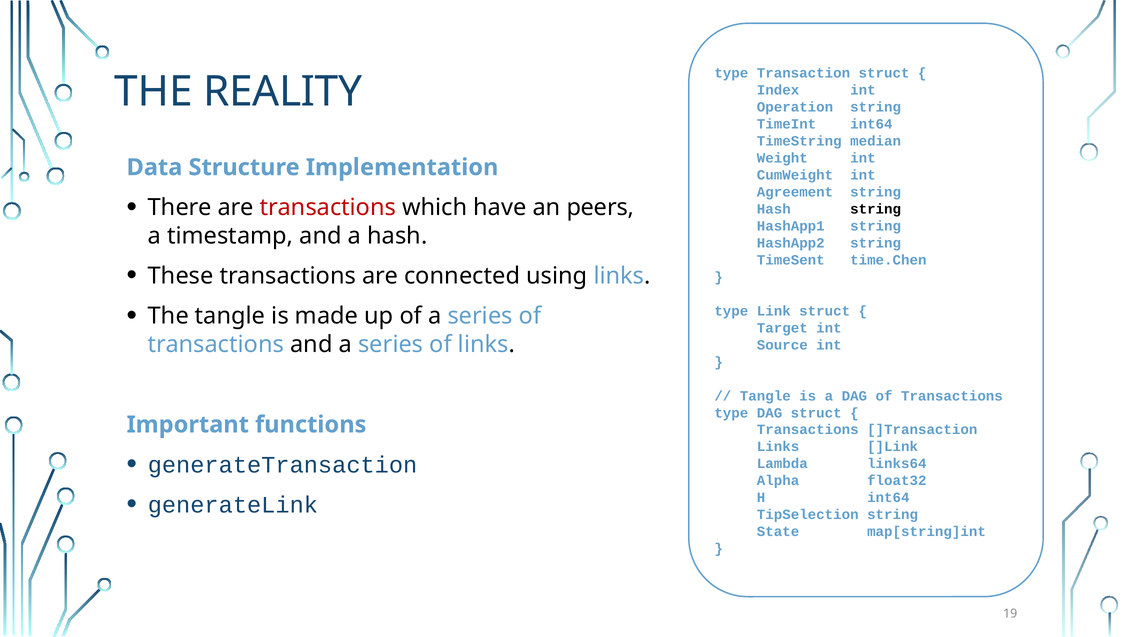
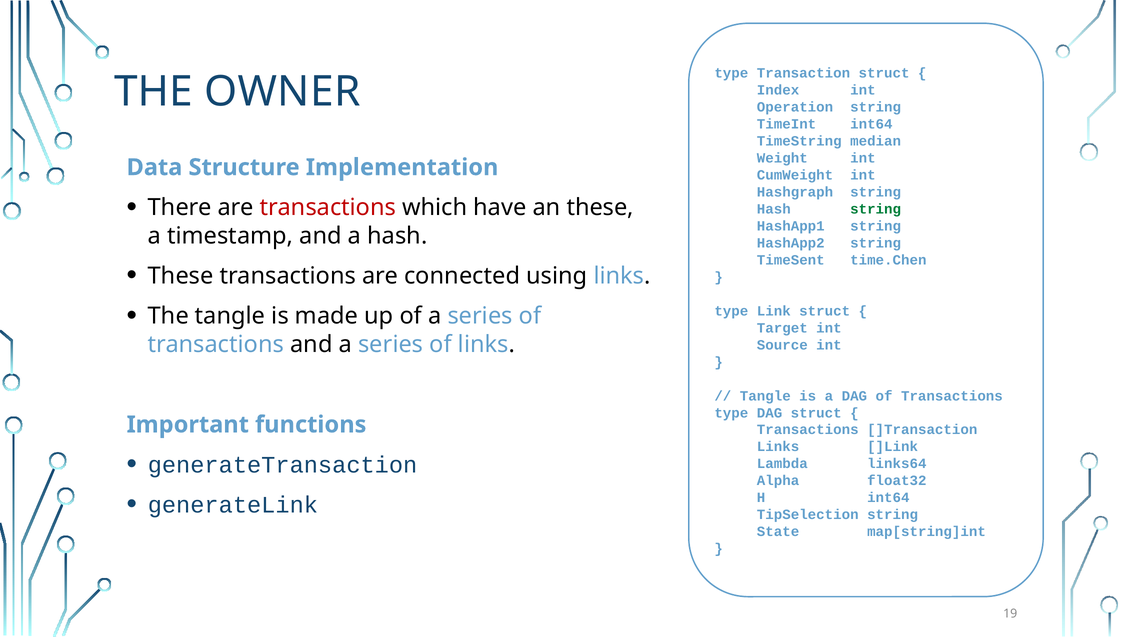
REALITY: REALITY -> OWNER
Agreement: Agreement -> Hashgraph
an peers: peers -> these
string at (876, 209) colour: black -> green
